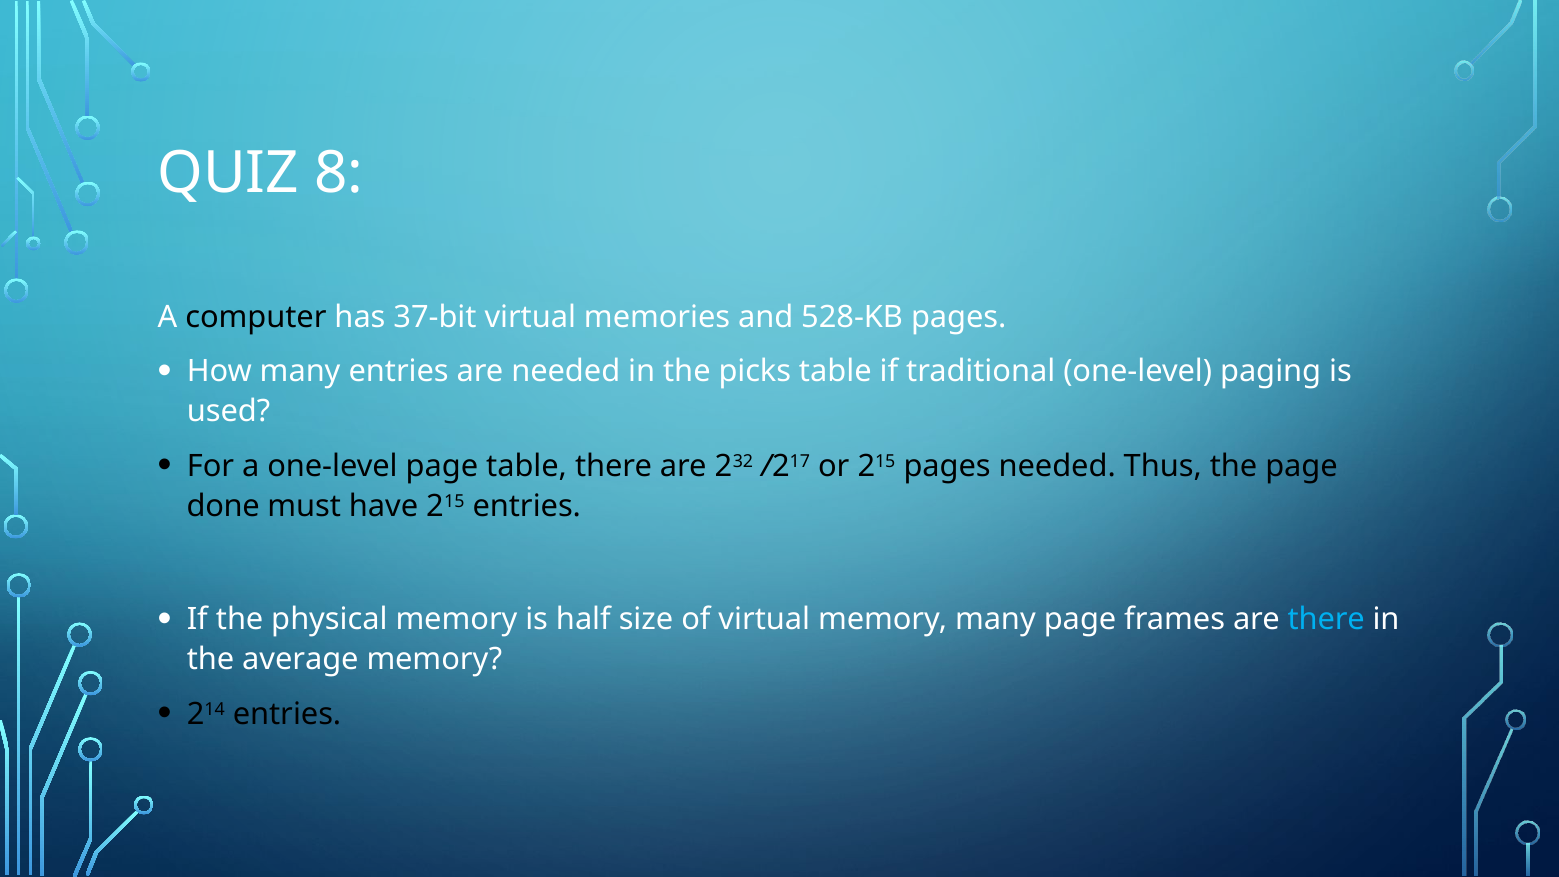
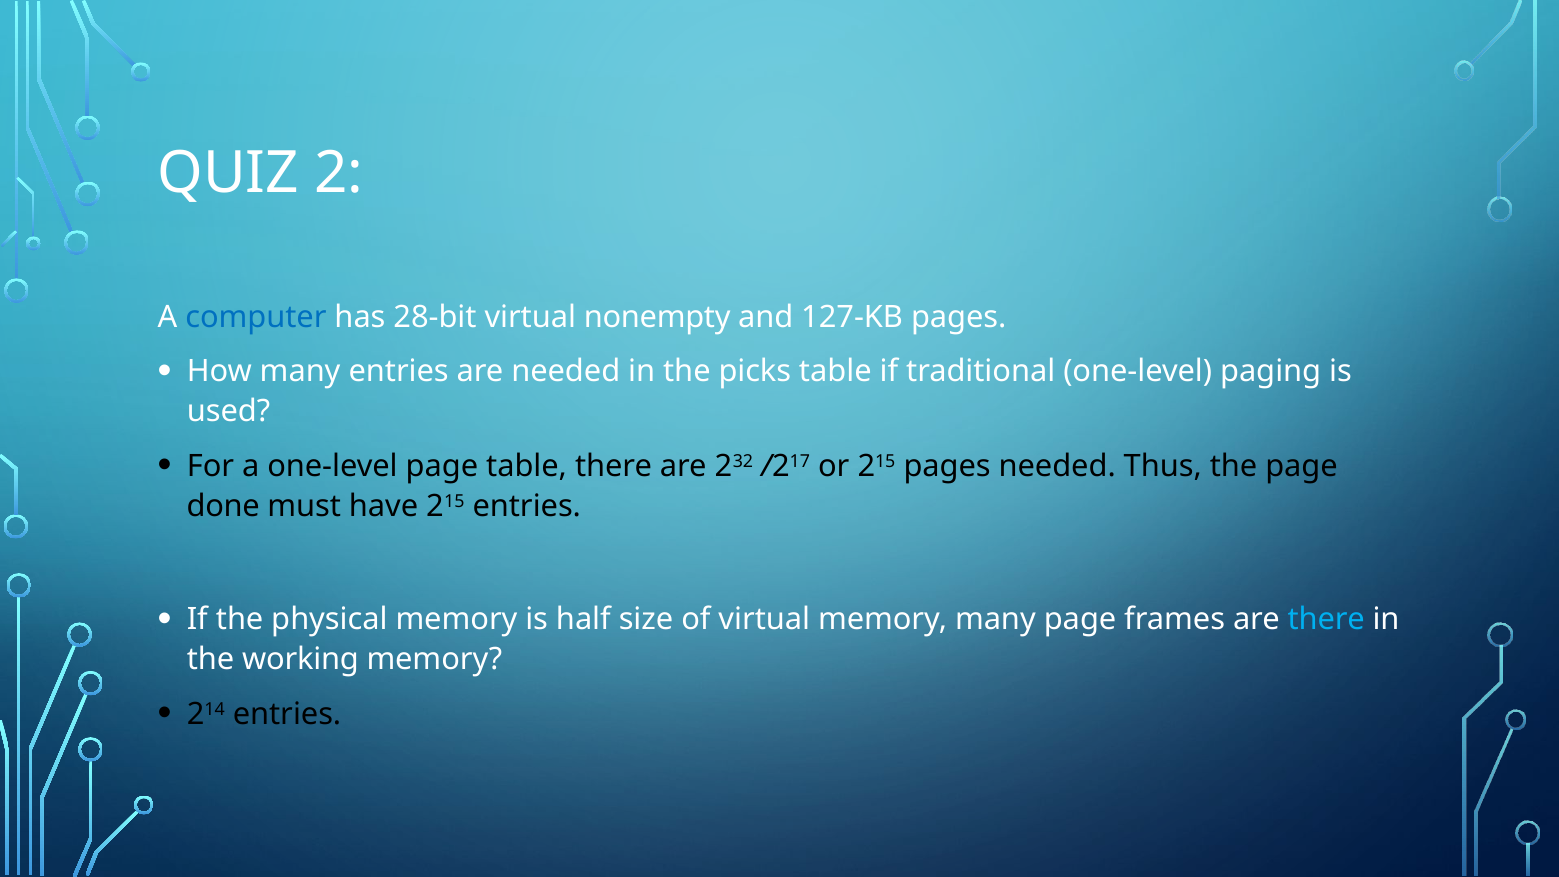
8: 8 -> 2
computer colour: black -> blue
37-bit: 37-bit -> 28-bit
memories: memories -> nonempty
528-KB: 528-KB -> 127-KB
average: average -> working
